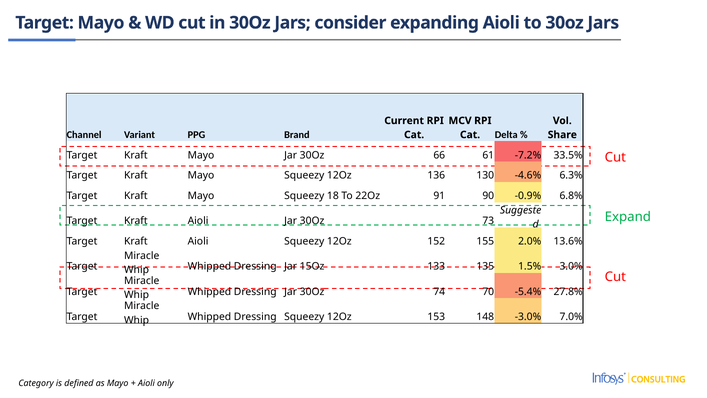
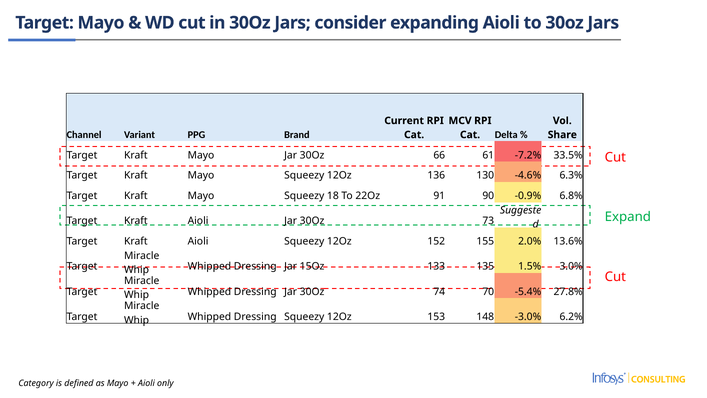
7.0%: 7.0% -> 6.2%
